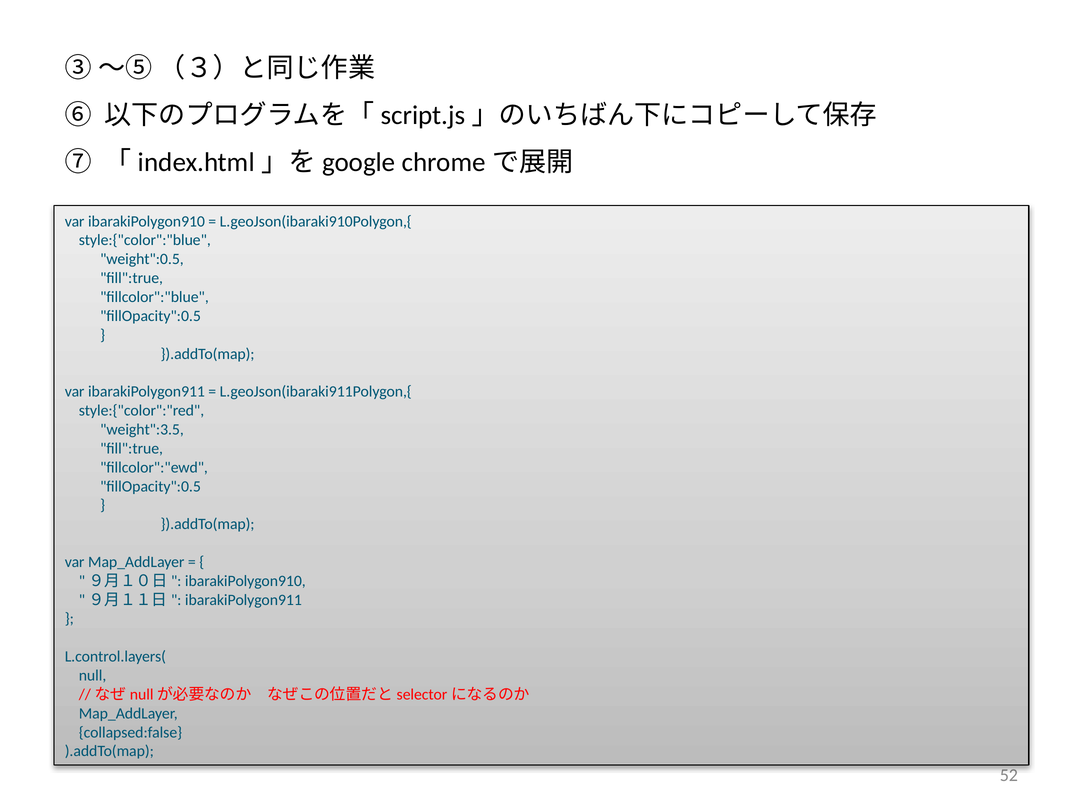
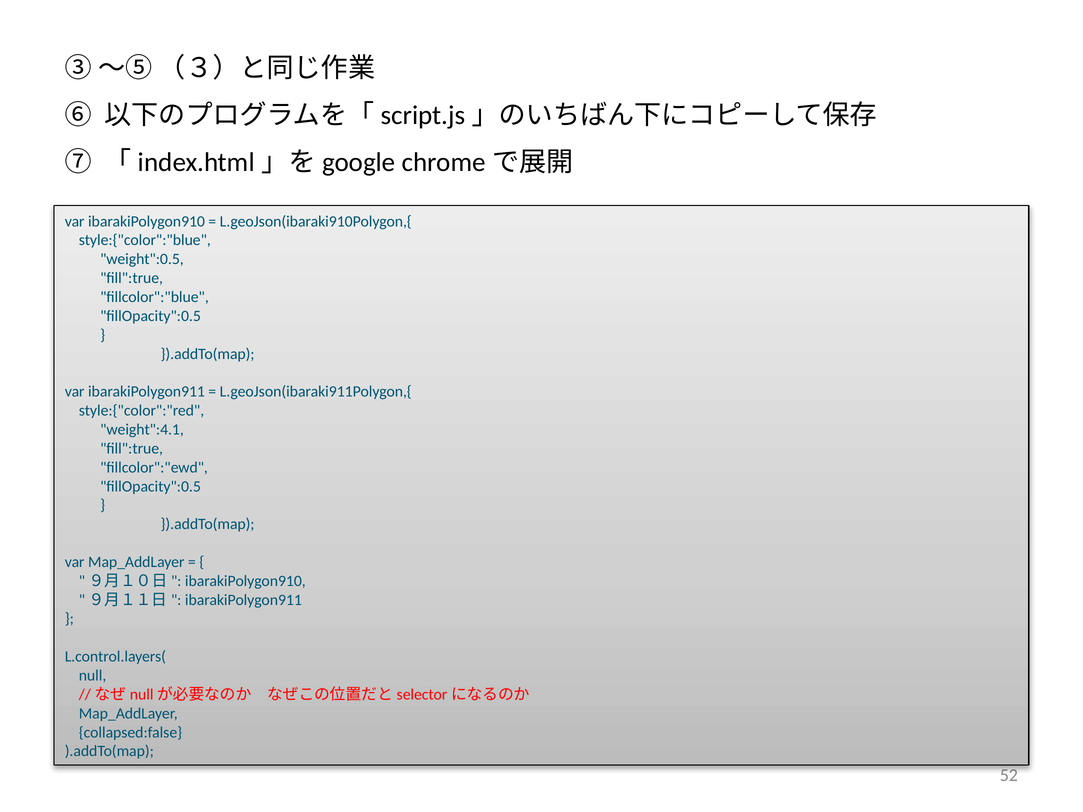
weight":3.5: weight":3.5 -> weight":4.1
